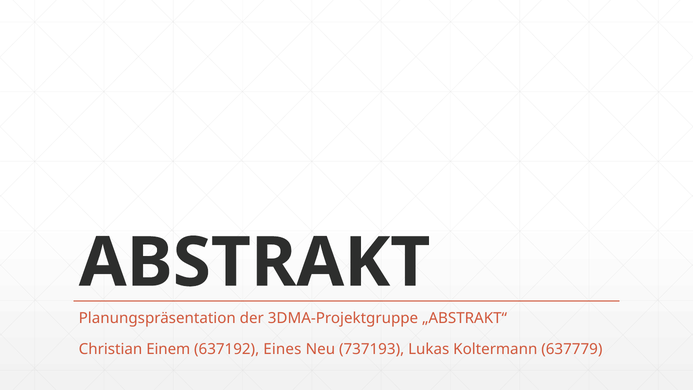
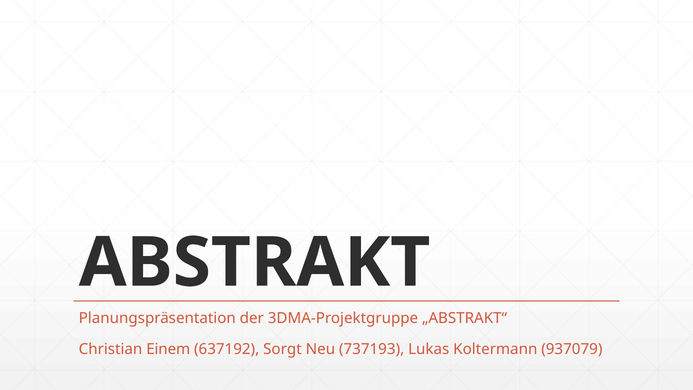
Eines: Eines -> Sorgt
637779: 637779 -> 937079
